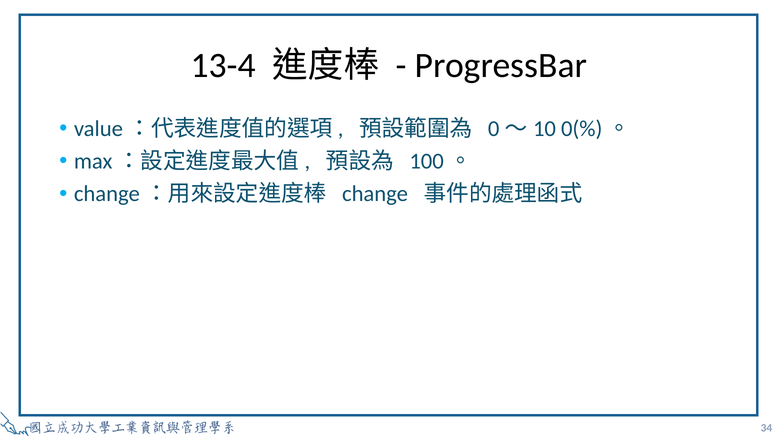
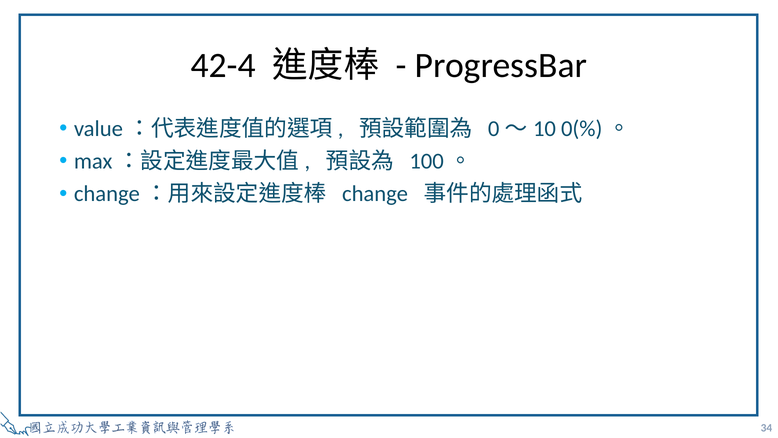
13-4: 13-4 -> 42-4
